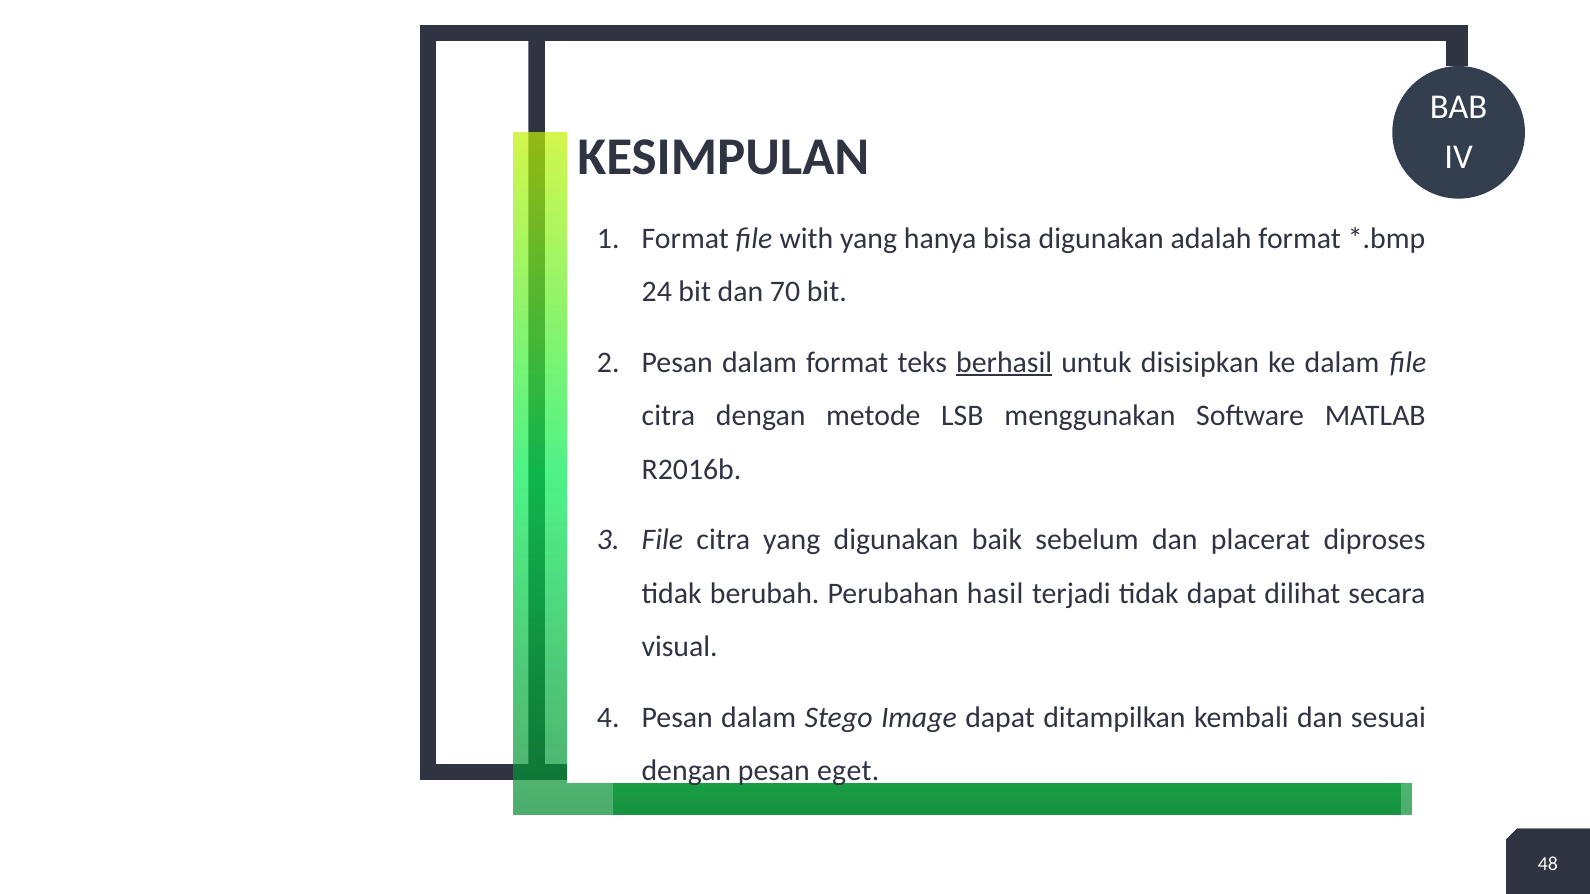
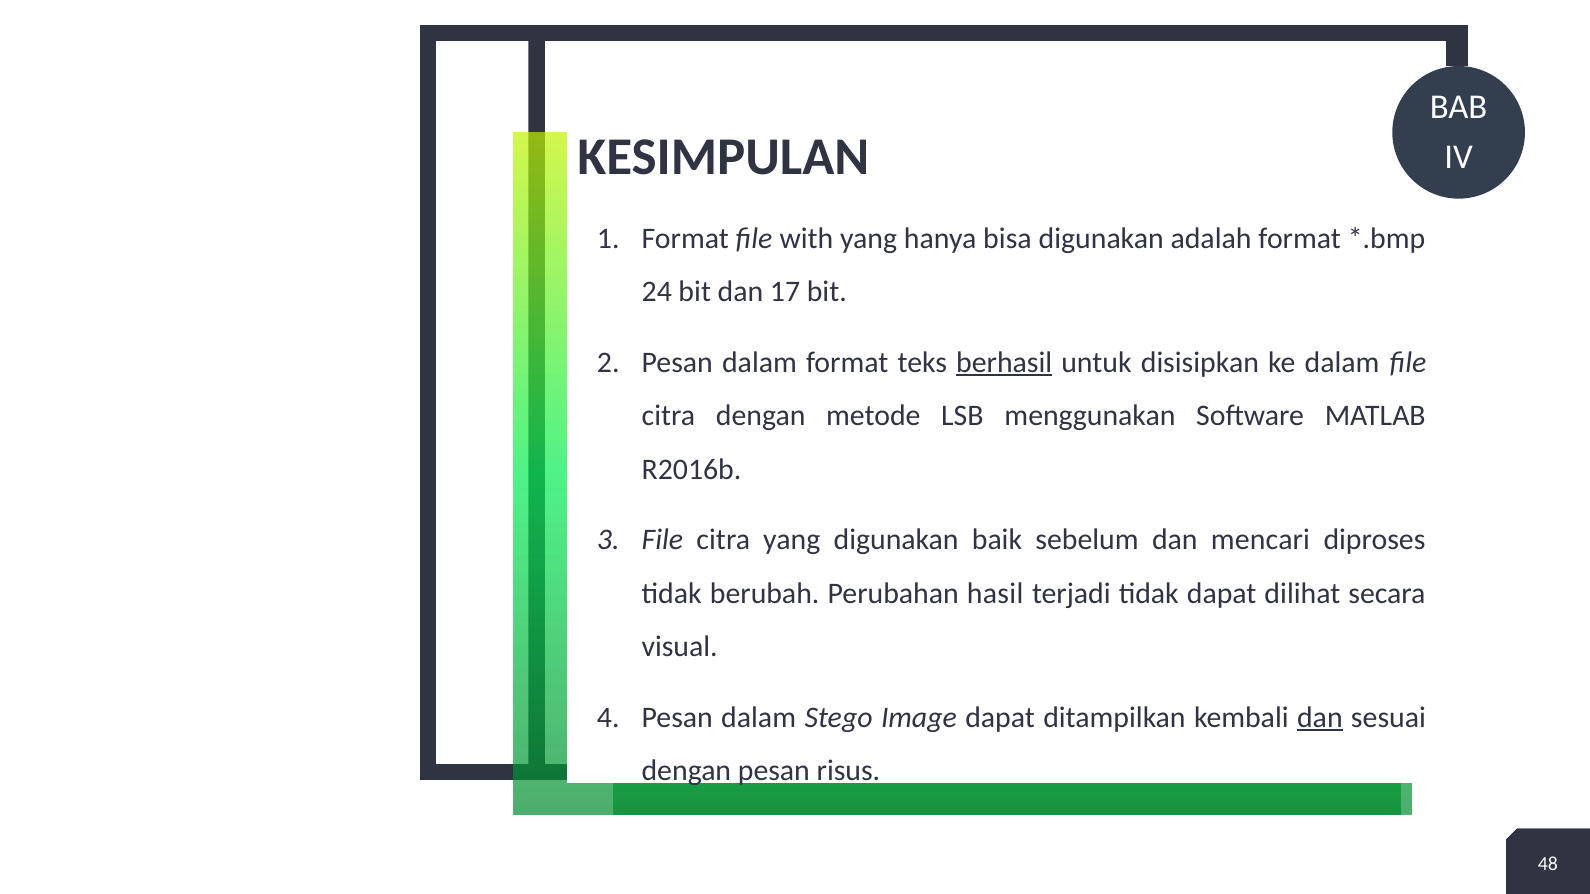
70: 70 -> 17
placerat: placerat -> mencari
dan at (1320, 717) underline: none -> present
eget: eget -> risus
